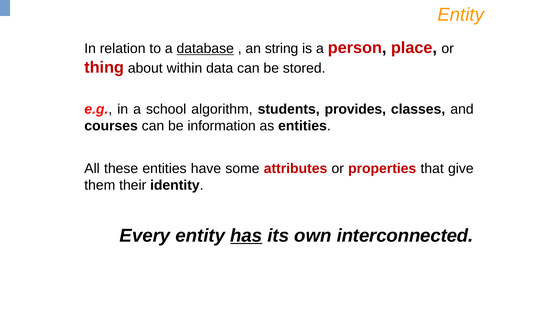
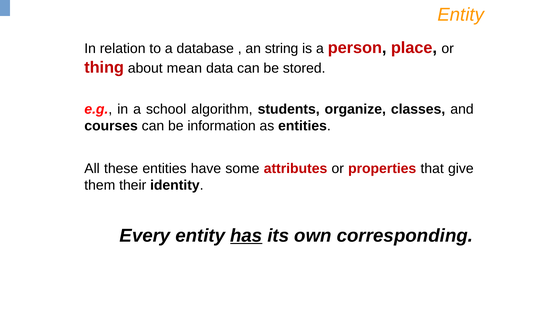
database underline: present -> none
within: within -> mean
provides: provides -> organize
interconnected: interconnected -> corresponding
